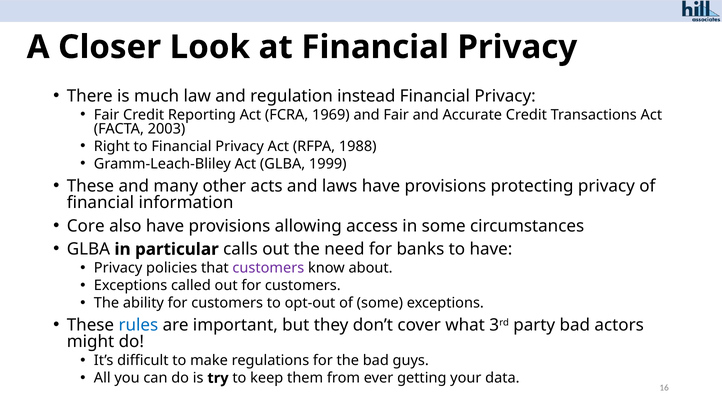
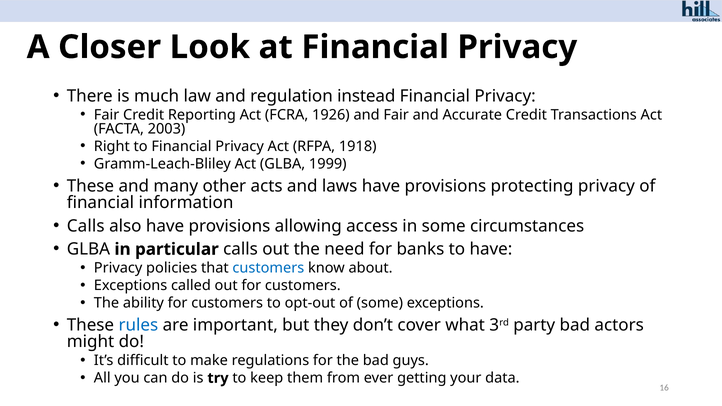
1969: 1969 -> 1926
1988: 1988 -> 1918
Core at (86, 226): Core -> Calls
customers at (268, 268) colour: purple -> blue
